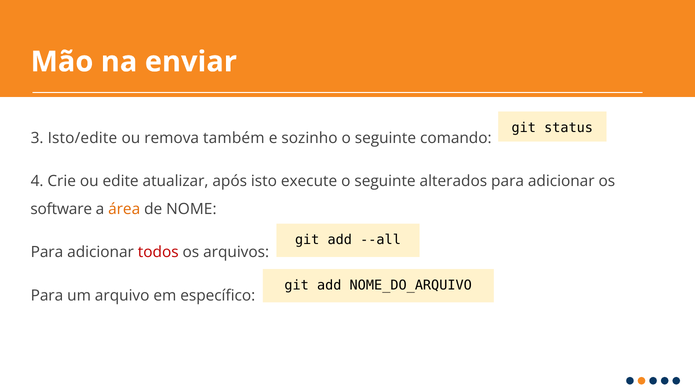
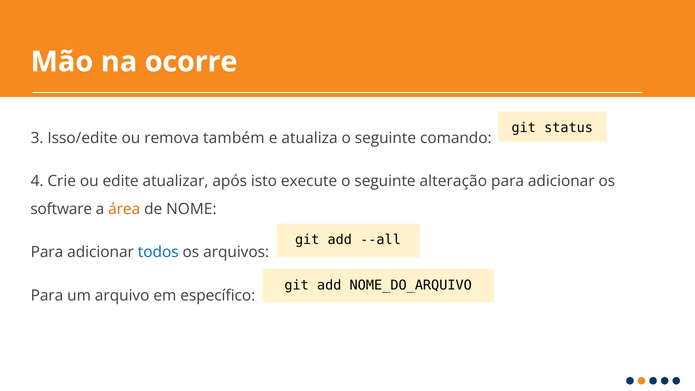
enviar: enviar -> ocorre
Isto/edite: Isto/edite -> Isso/edite
sozinho: sozinho -> atualiza
alterados: alterados -> alteração
todos colour: red -> blue
